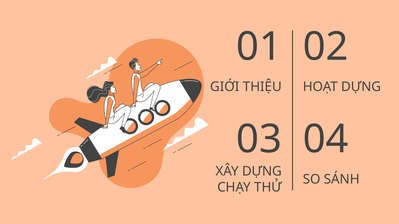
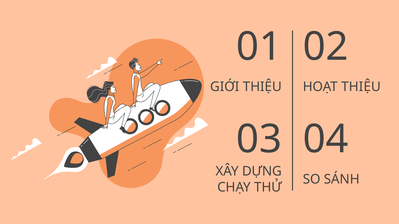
HOẠT DỰNG: DỰNG -> THIỆU
